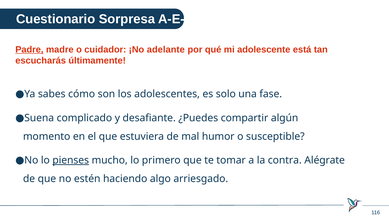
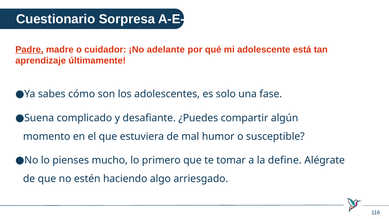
escucharás: escucharás -> aprendizaje
pienses underline: present -> none
contra: contra -> define
